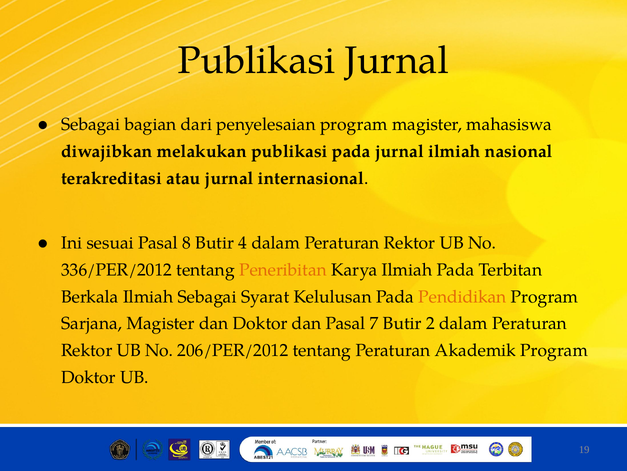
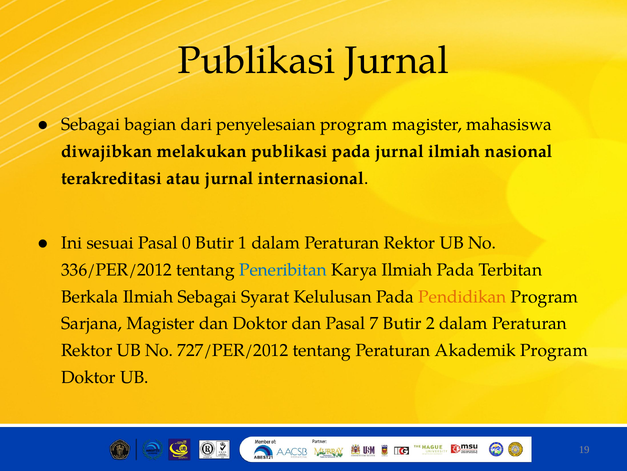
8: 8 -> 0
4: 4 -> 1
Peneribitan colour: orange -> blue
206/PER/2012: 206/PER/2012 -> 727/PER/2012
